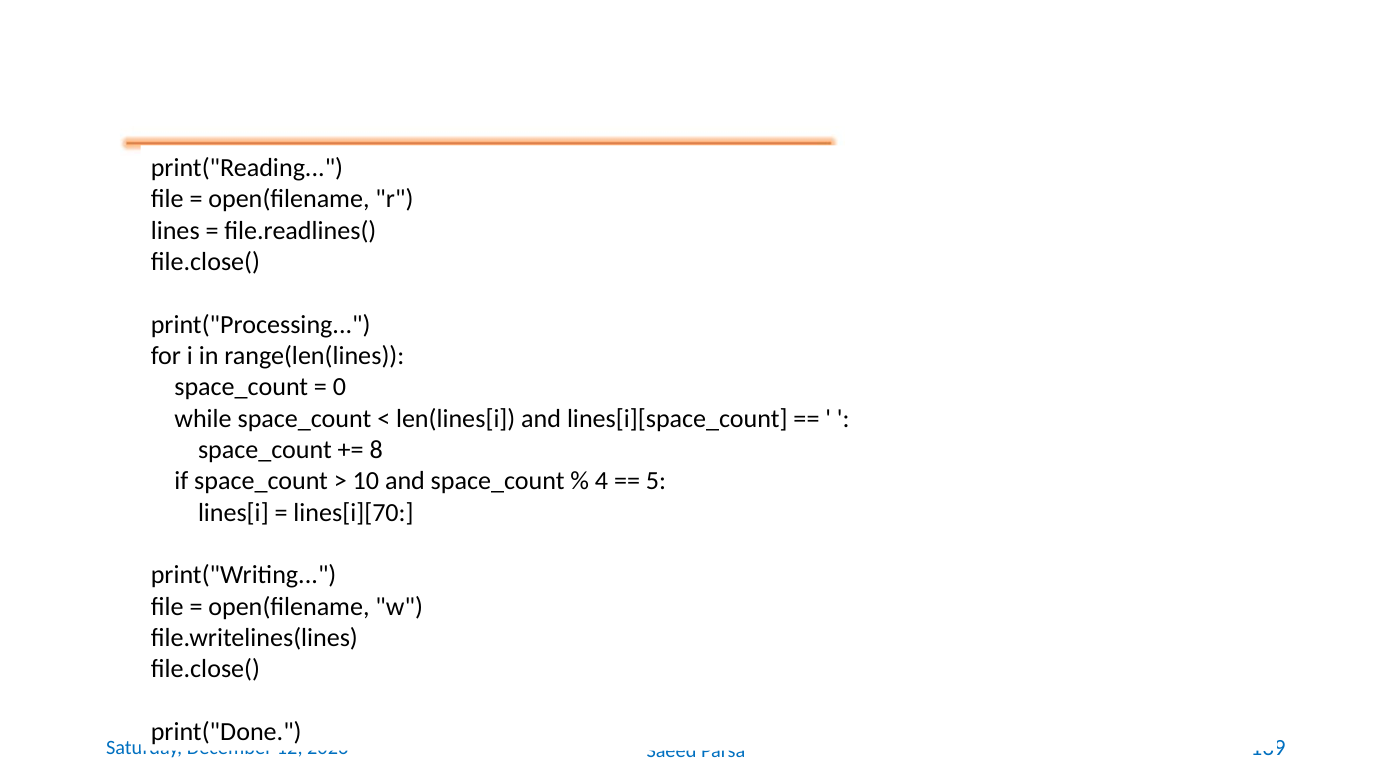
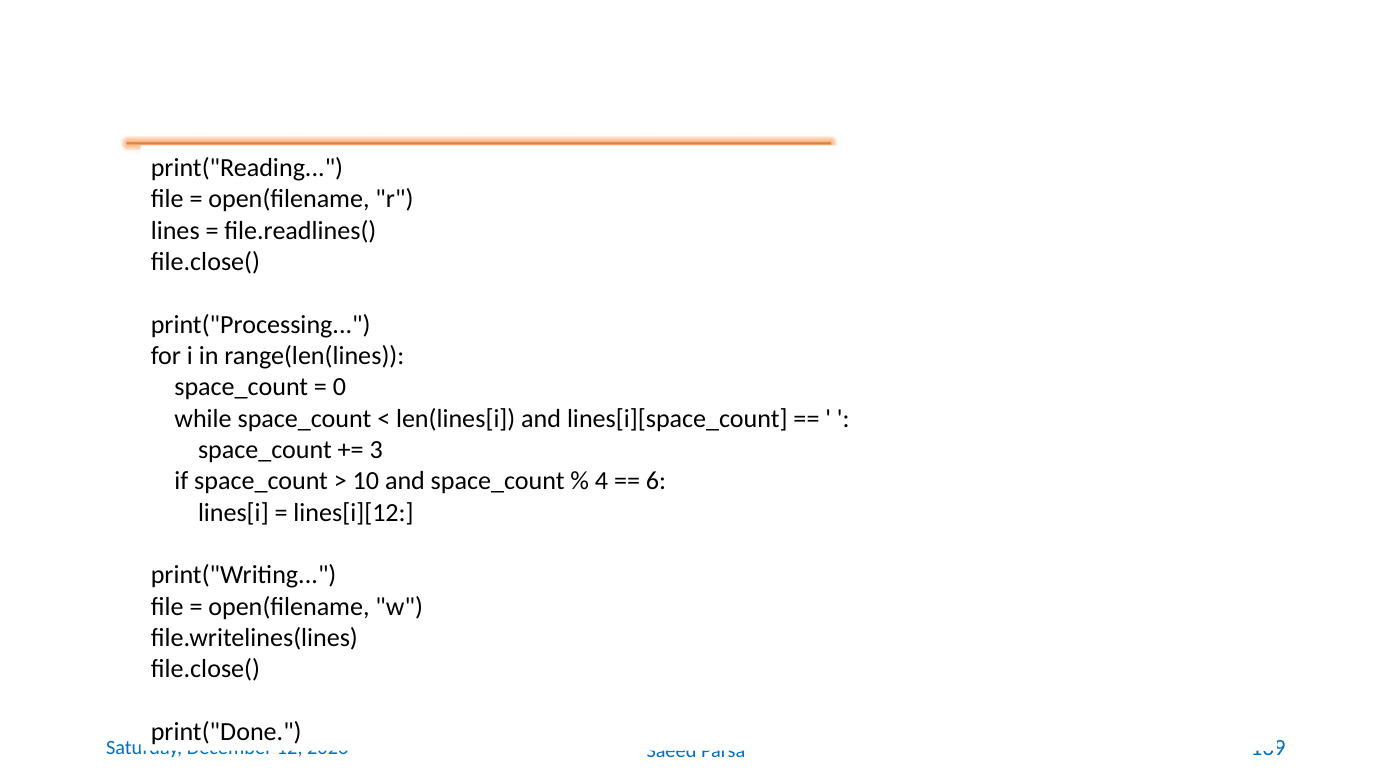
8: 8 -> 3
5: 5 -> 6
lines[i][70: lines[i][70 -> lines[i][12
